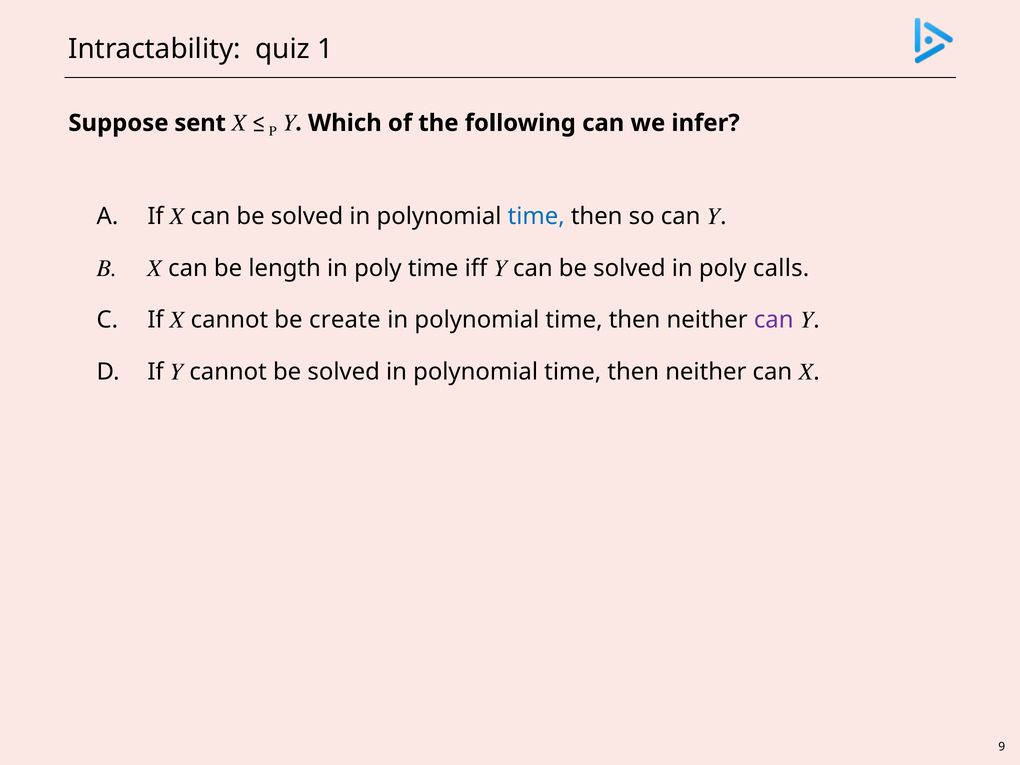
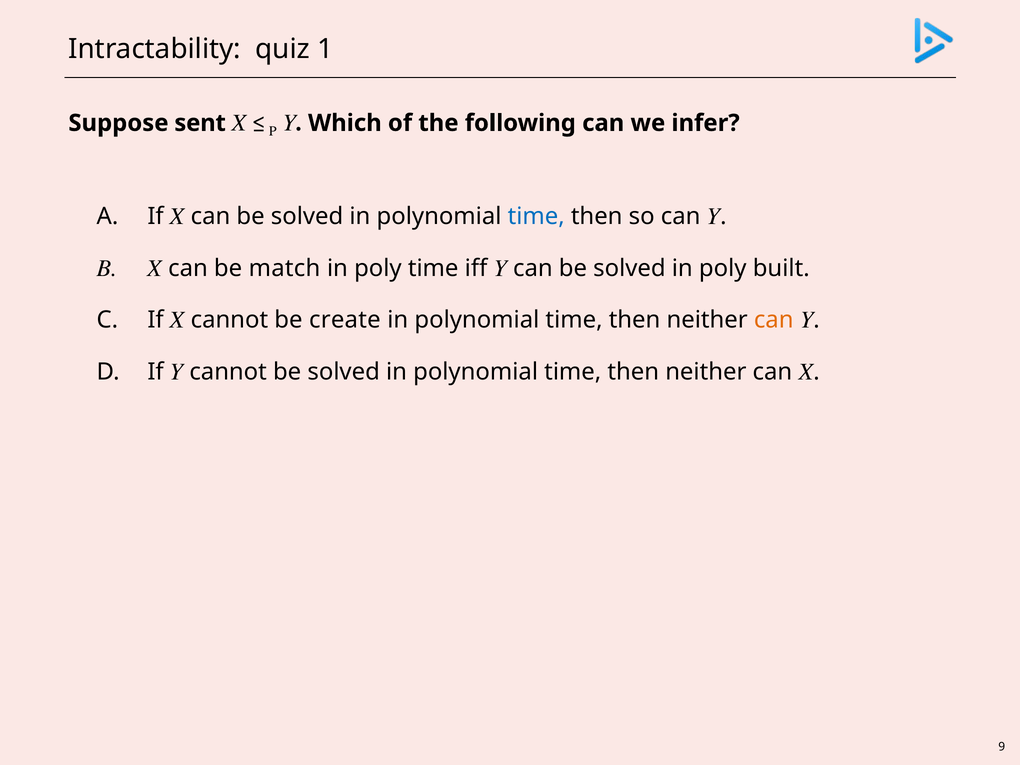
length: length -> match
calls: calls -> built
can at (774, 320) colour: purple -> orange
